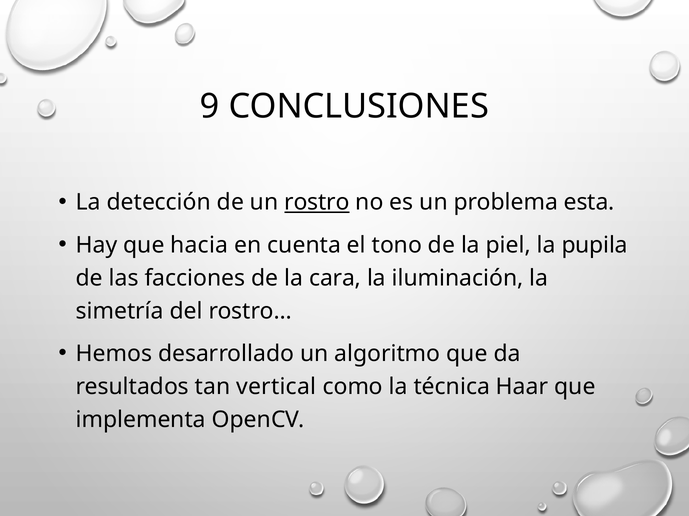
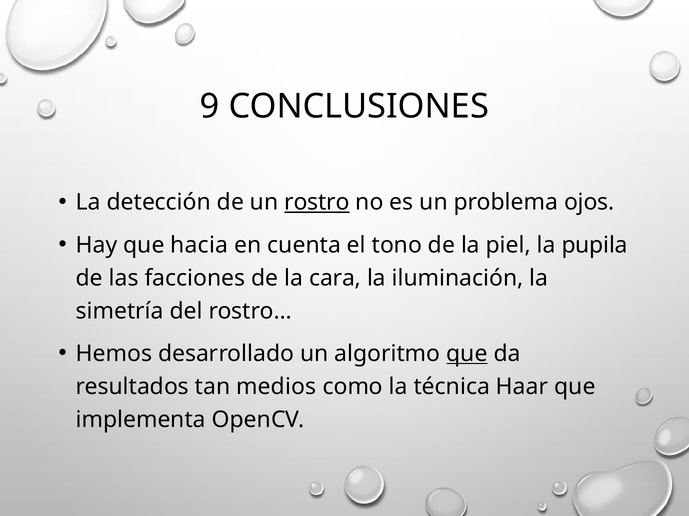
esta: esta -> ojos
que at (467, 354) underline: none -> present
vertical: vertical -> medios
